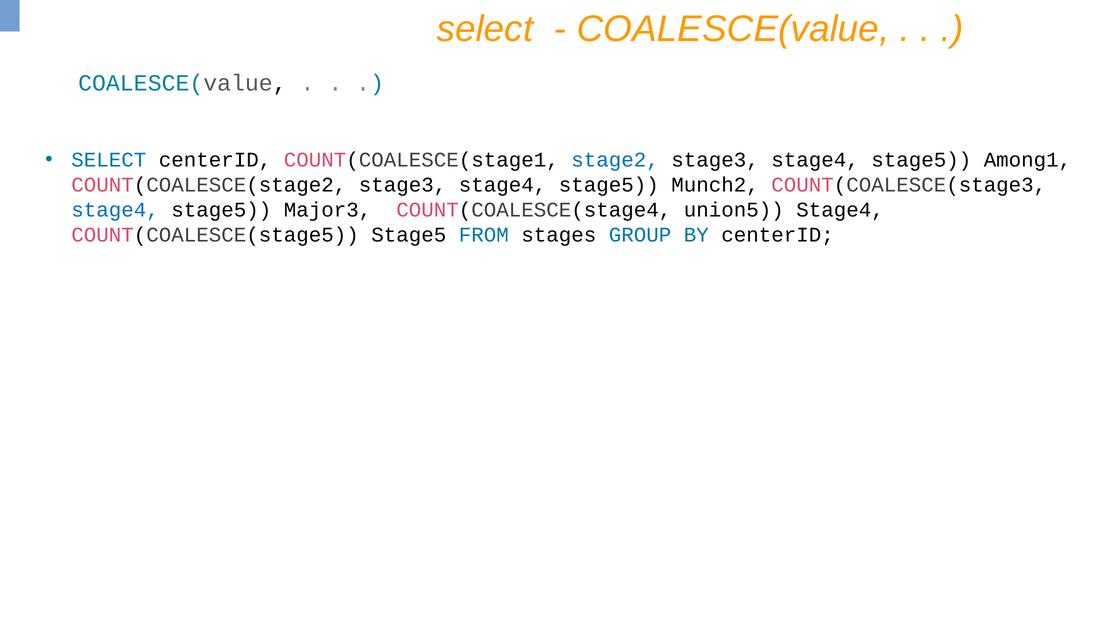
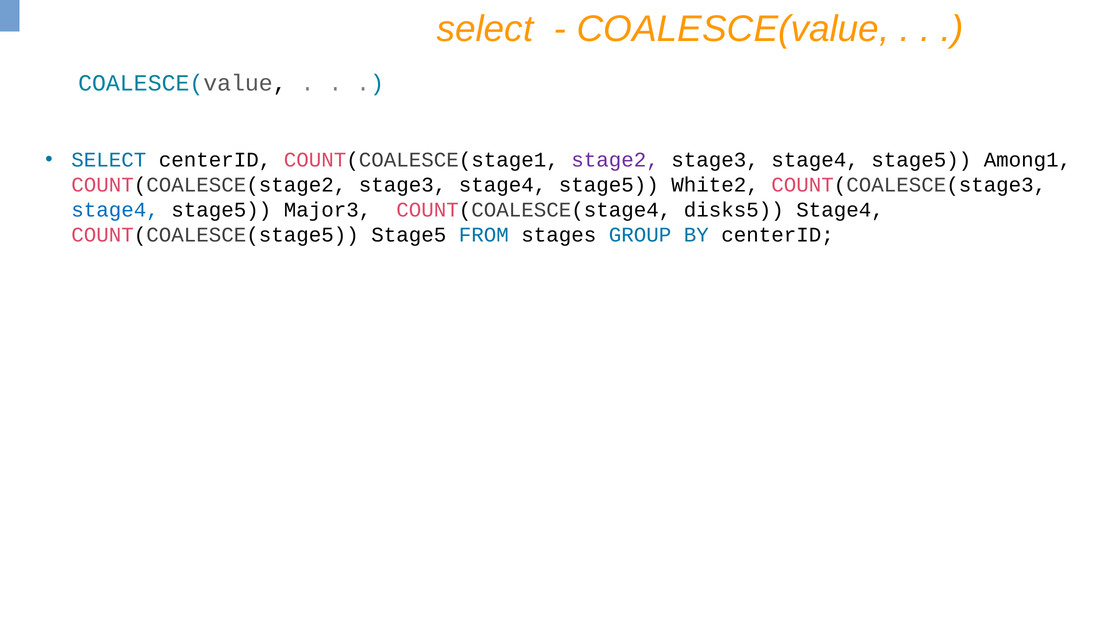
stage2 colour: blue -> purple
Munch2: Munch2 -> White2
union5: union5 -> disks5
